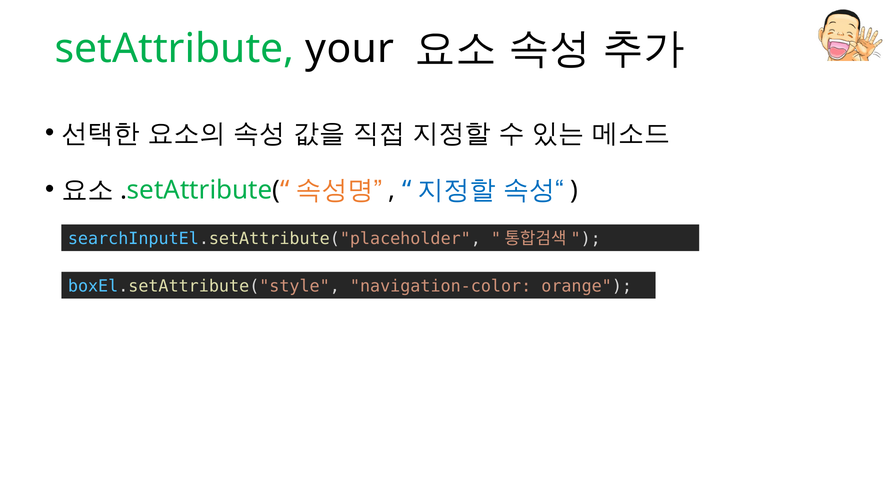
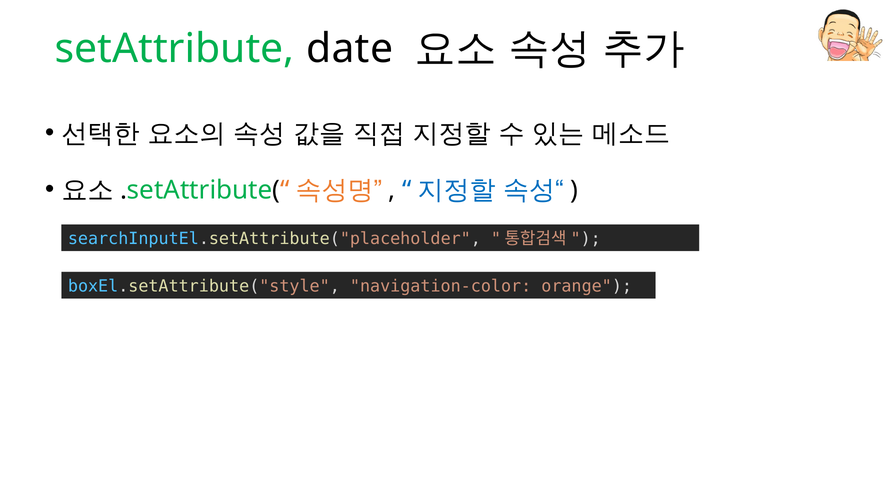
your: your -> date
